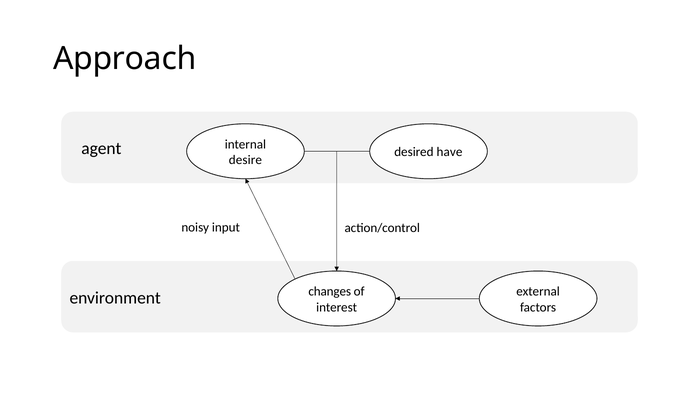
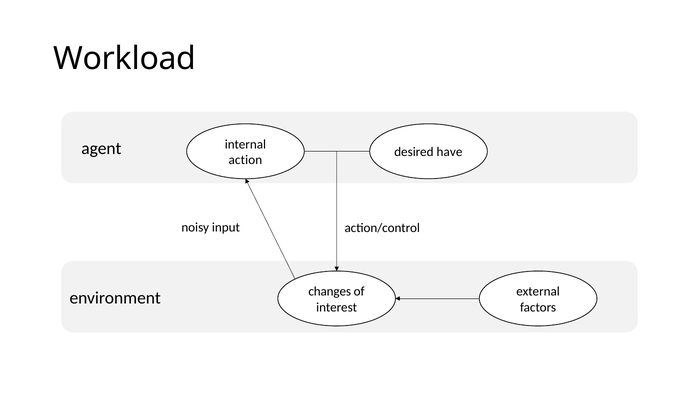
Approach: Approach -> Workload
desire: desire -> action
